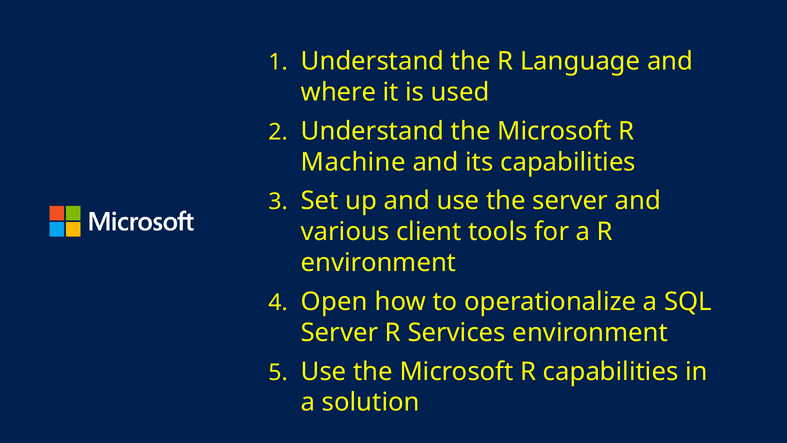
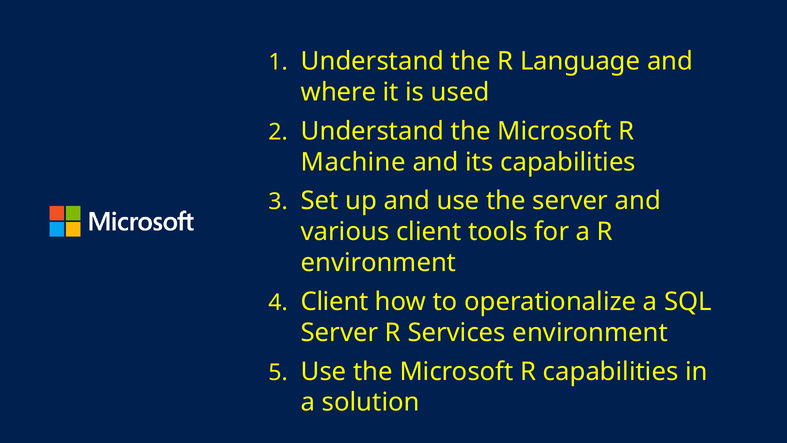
Open at (334, 301): Open -> Client
